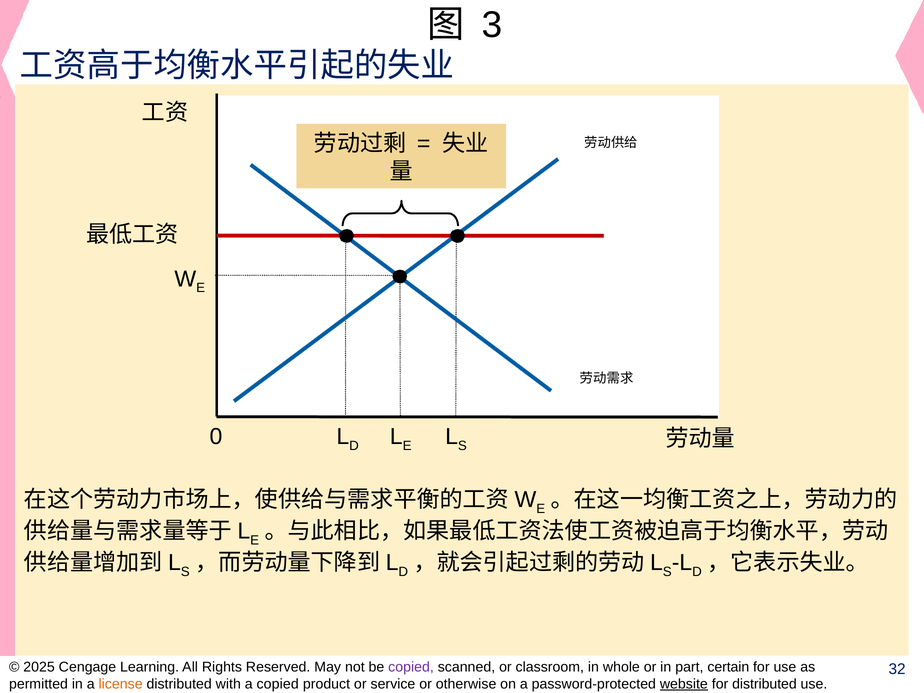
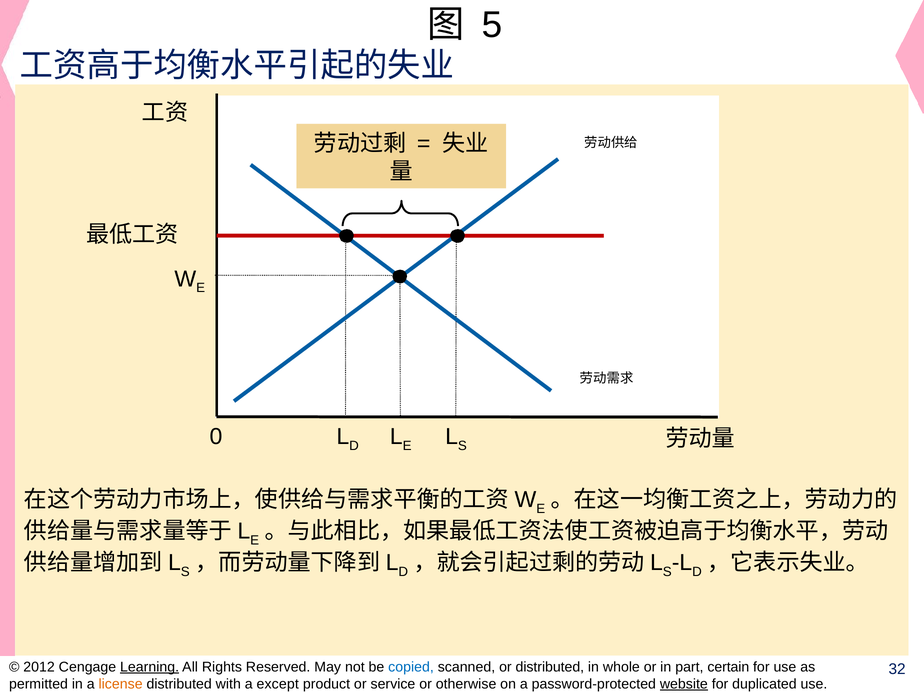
3: 3 -> 5
2025: 2025 -> 2012
Learning underline: none -> present
copied at (411, 667) colour: purple -> blue
or classroom: classroom -> distributed
a copied: copied -> except
for distributed: distributed -> duplicated
